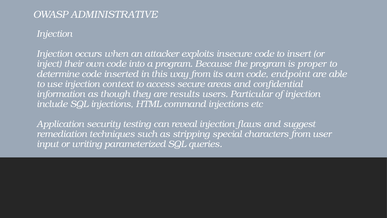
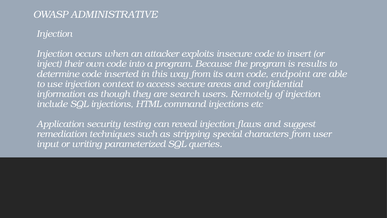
proper: proper -> results
results: results -> search
Particular: Particular -> Remotely
